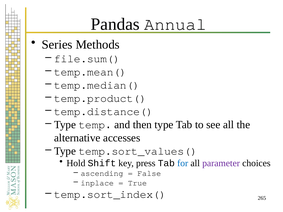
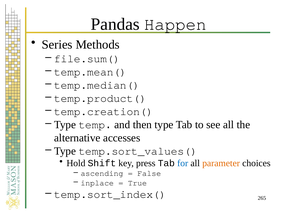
Annual: Annual -> Happen
temp.distance(: temp.distance( -> temp.creation(
parameter colour: purple -> orange
